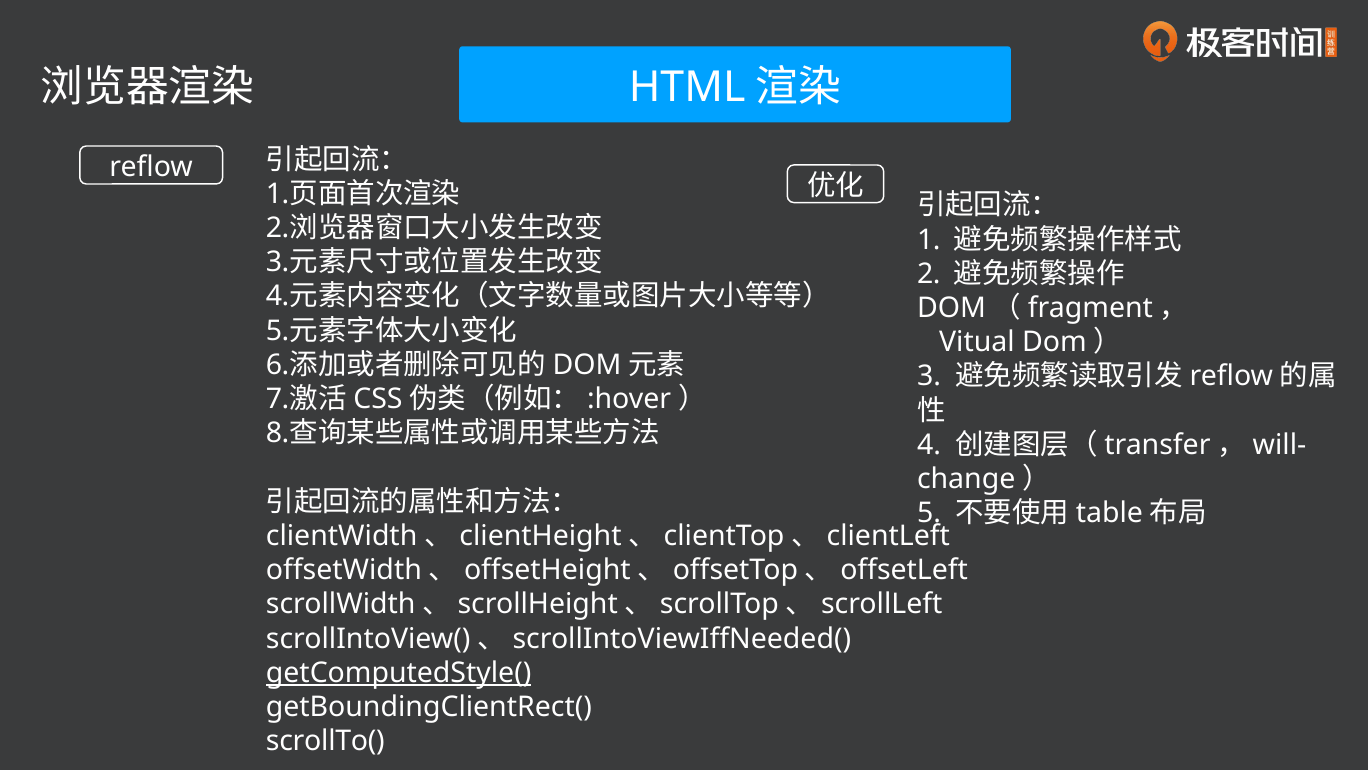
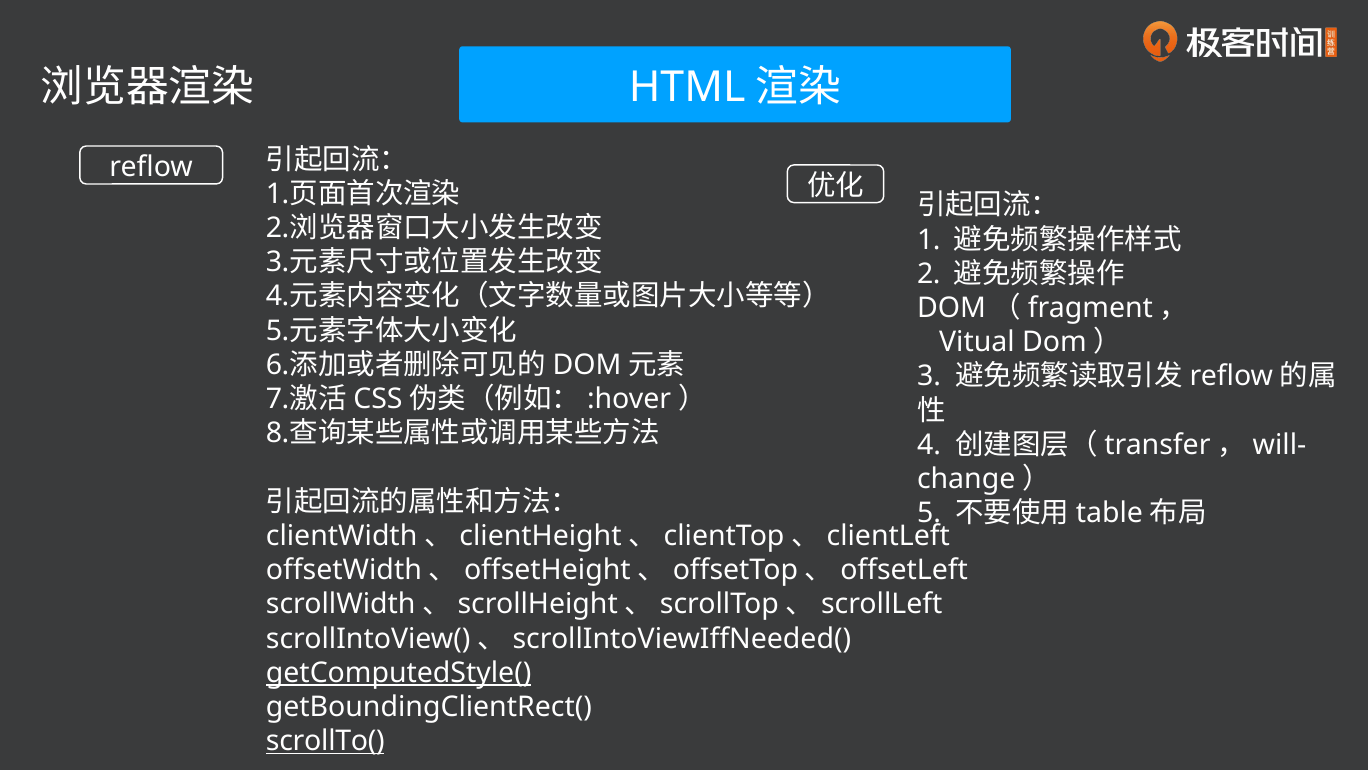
scrollTo( underline: none -> present
